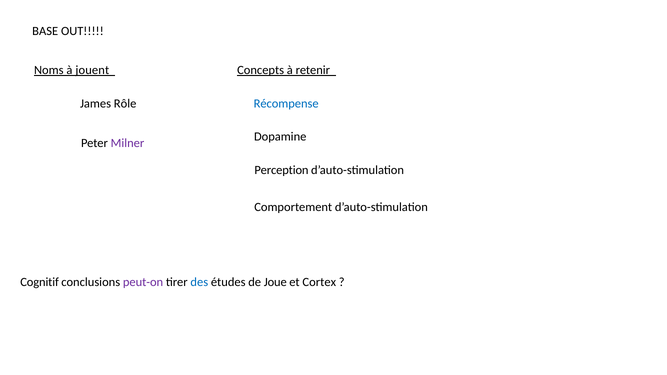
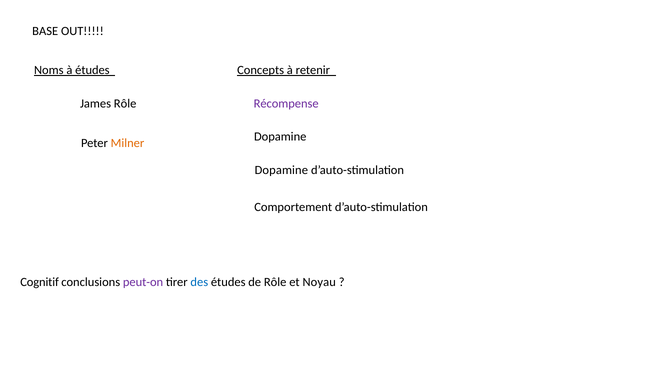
à jouent: jouent -> études
Récompense colour: blue -> purple
Milner colour: purple -> orange
Perception at (281, 170): Perception -> Dopamine
de Joue: Joue -> Rôle
Cortex: Cortex -> Noyau
